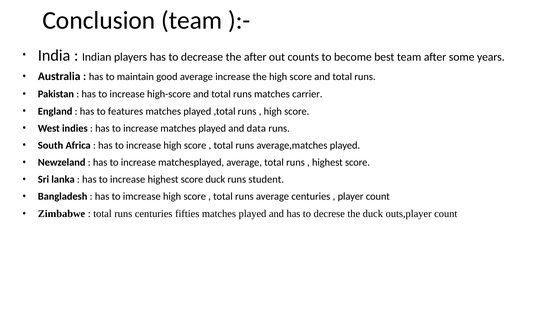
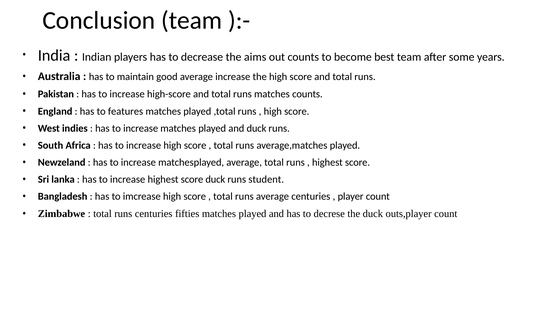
the after: after -> aims
matches carrier: carrier -> counts
and data: data -> duck
